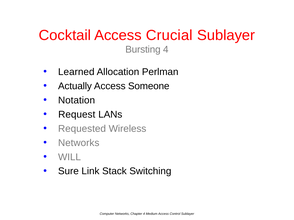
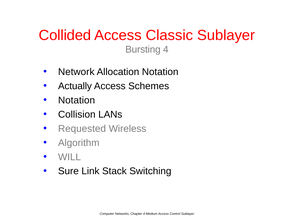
Cocktail: Cocktail -> Collided
Crucial: Crucial -> Classic
Learned: Learned -> Network
Allocation Perlman: Perlman -> Notation
Someone: Someone -> Schemes
Request: Request -> Collision
Networks at (79, 143): Networks -> Algorithm
